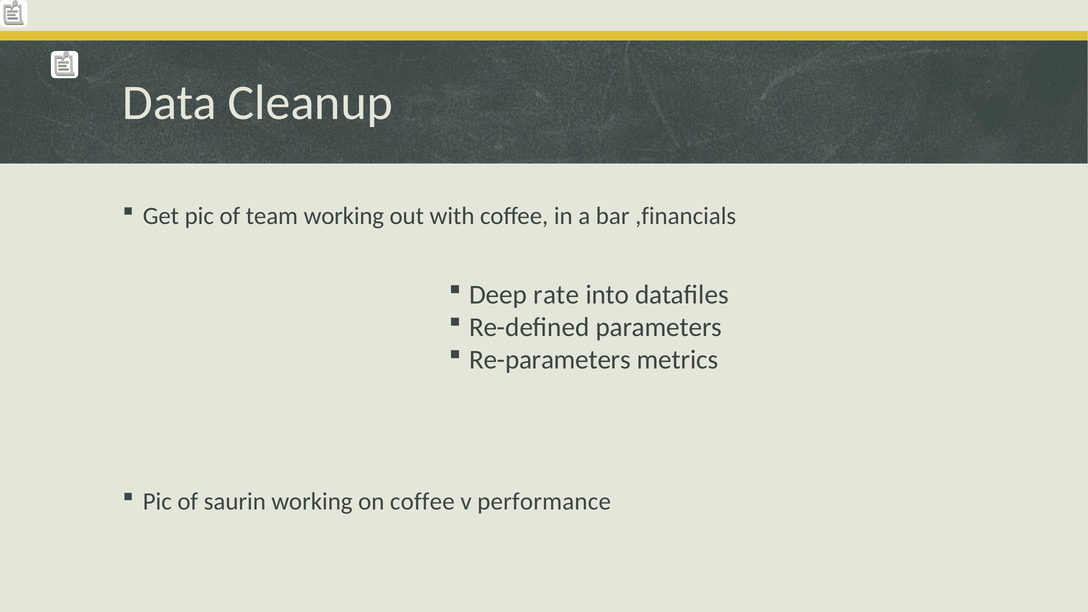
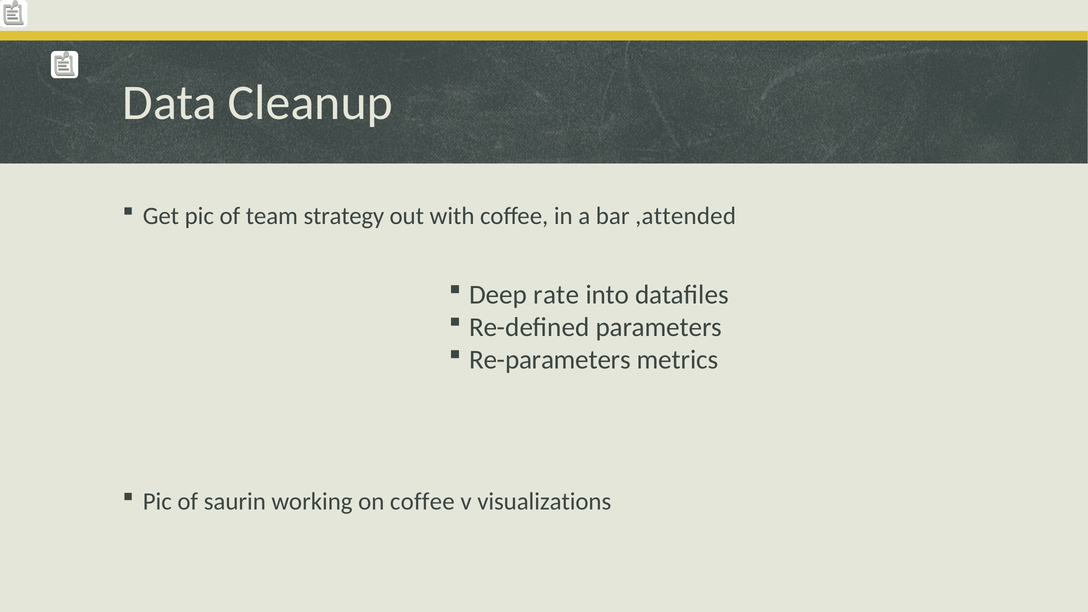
team working: working -> strategy
,financials: ,financials -> ,attended
performance: performance -> visualizations
